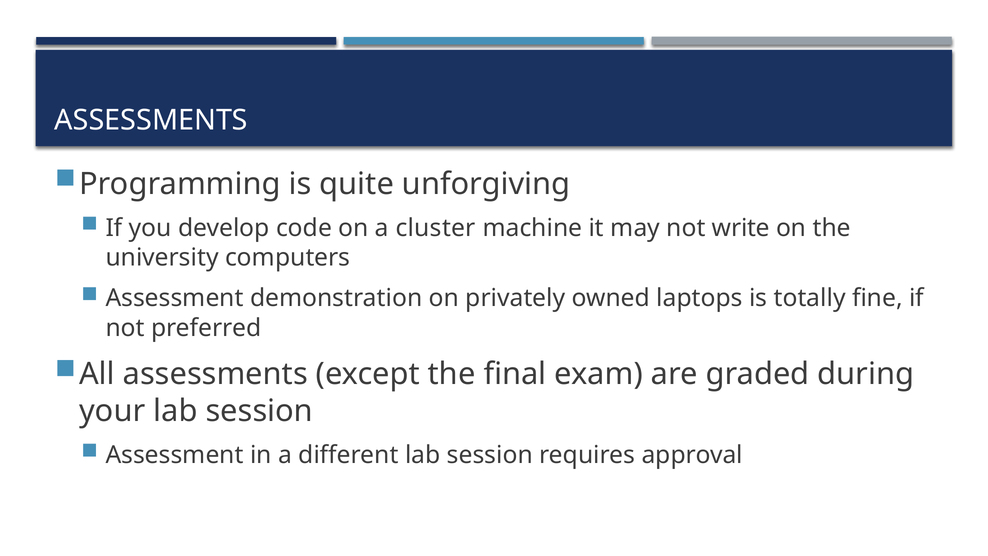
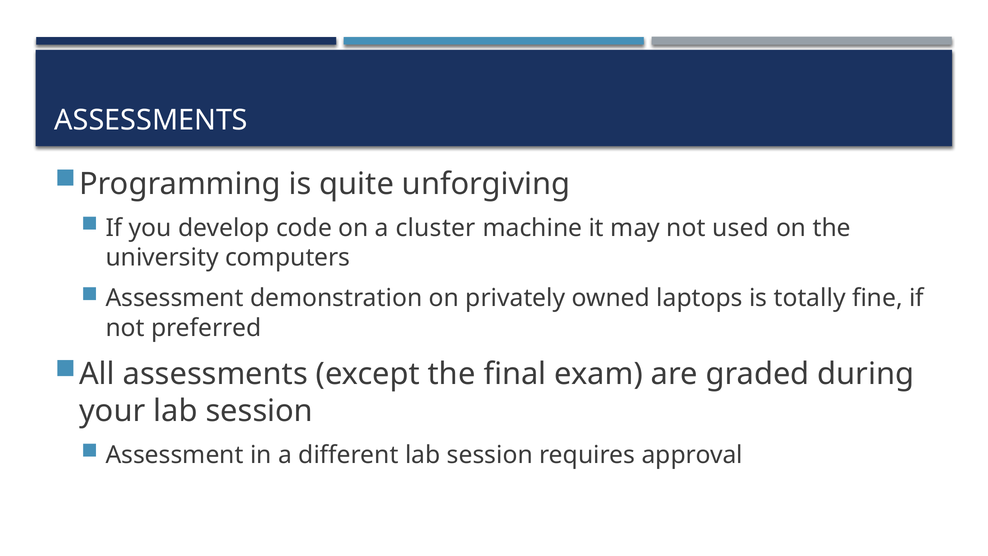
write: write -> used
